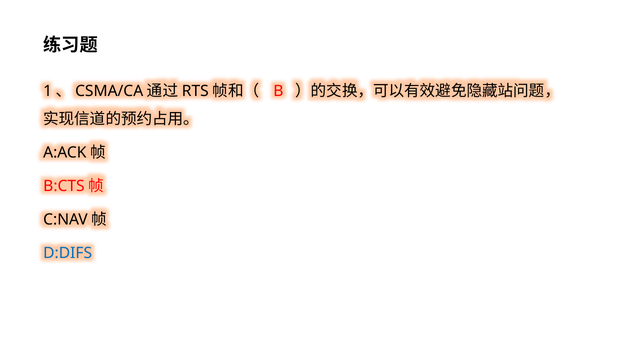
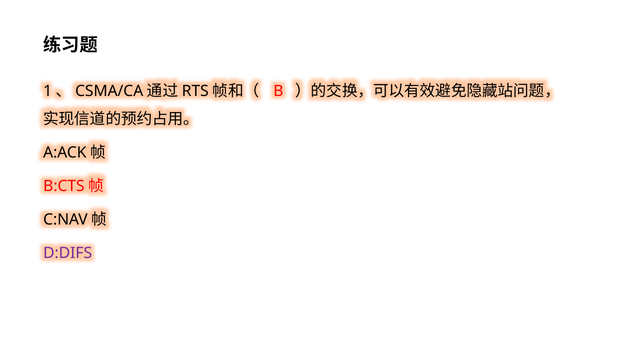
D:DIFS colour: blue -> purple
